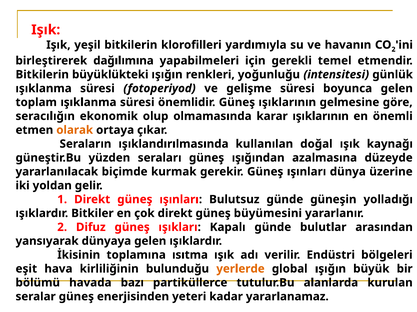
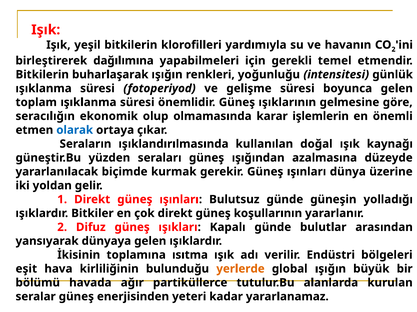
büyüklükteki: büyüklükteki -> buharlaşarak
karar ışıklarının: ışıklarının -> işlemlerin
olarak colour: orange -> blue
büyümesini: büyümesini -> koşullarının
bazı: bazı -> ağır
